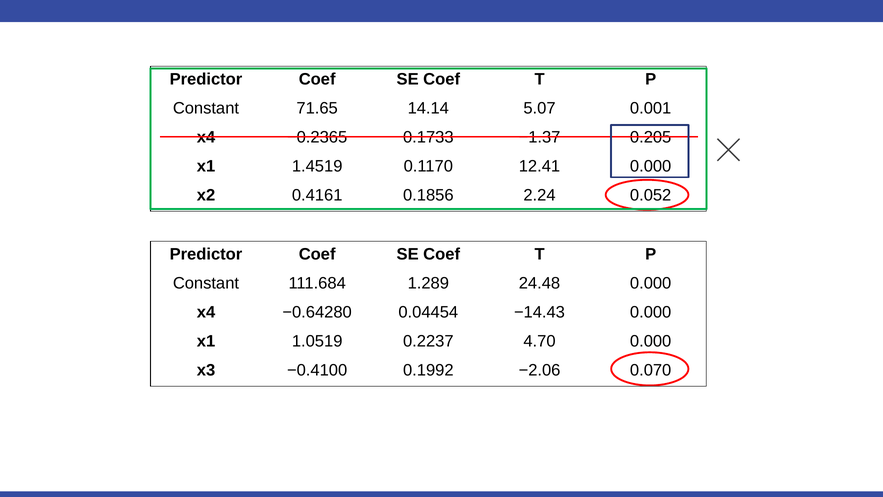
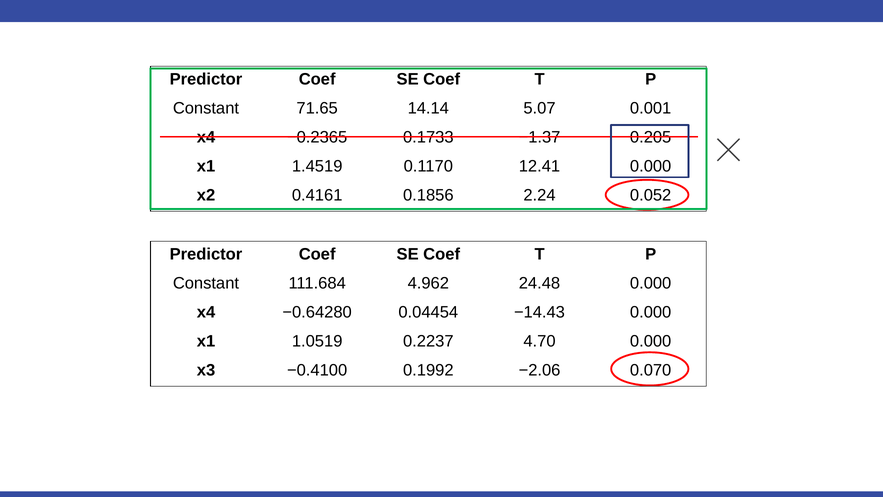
1.289: 1.289 -> 4.962
